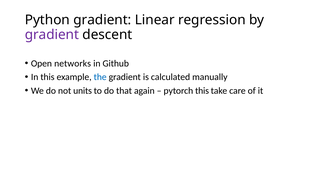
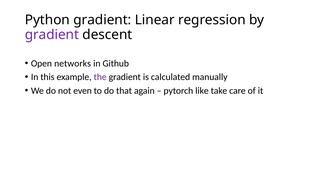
the colour: blue -> purple
units: units -> even
pytorch this: this -> like
